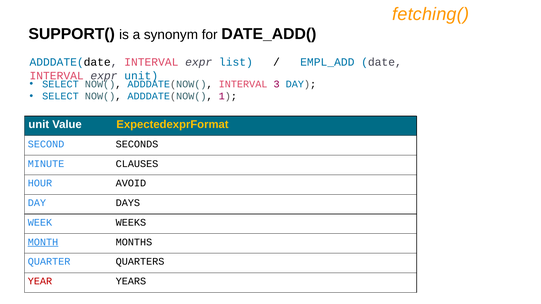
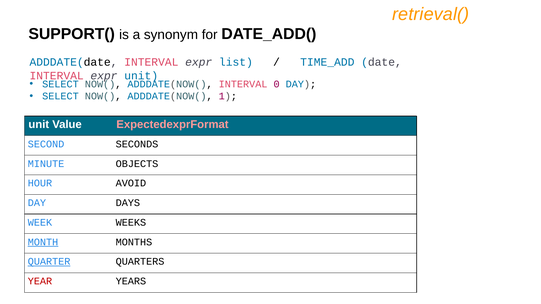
fetching(: fetching( -> retrieval(
EMPL_ADD: EMPL_ADD -> TIME_ADD
3: 3 -> 0
ExpectedexprFormat colour: yellow -> pink
CLAUSES: CLAUSES -> OBJECTS
QUARTER underline: none -> present
